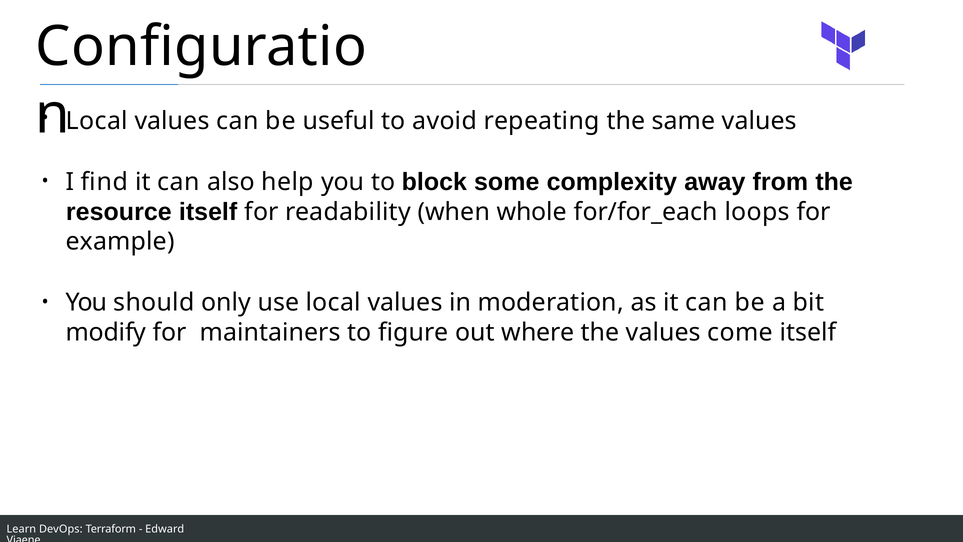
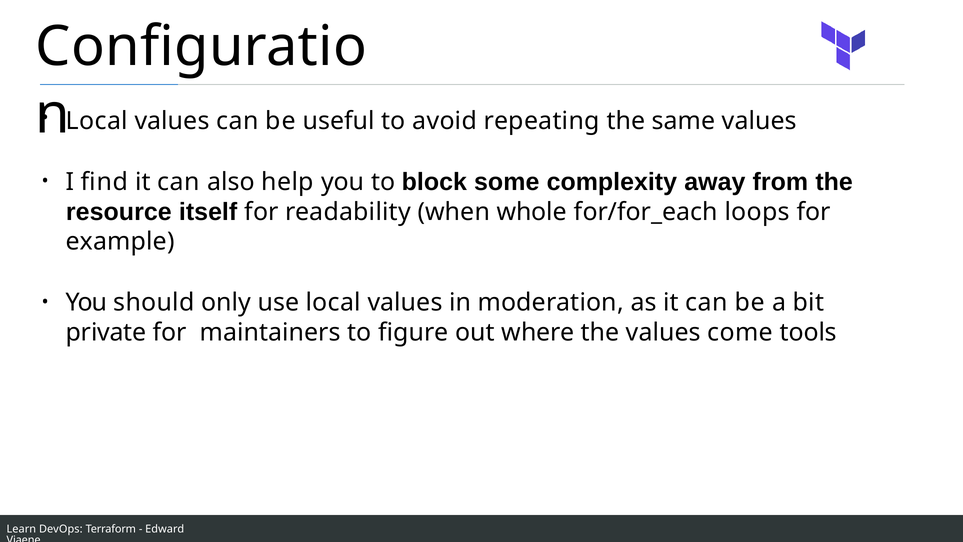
modify: modify -> private
come itself: itself -> tools
